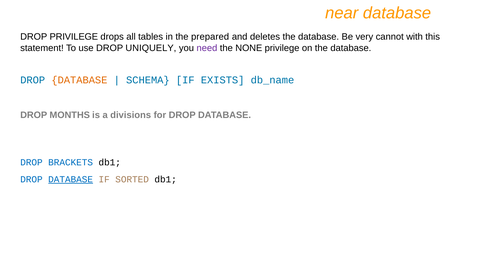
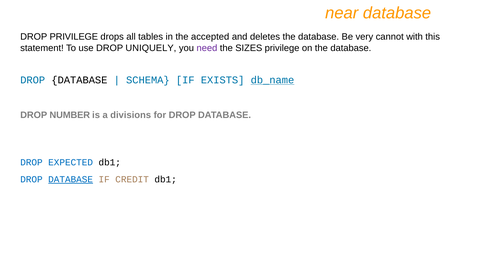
prepared: prepared -> accepted
NONE: NONE -> SIZES
DATABASE at (79, 80) colour: orange -> black
db_name underline: none -> present
MONTHS: MONTHS -> NUMBER
BRACKETS: BRACKETS -> EXPECTED
SORTED: SORTED -> CREDIT
